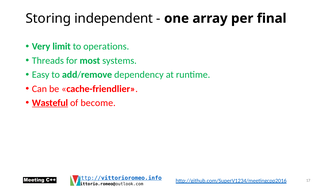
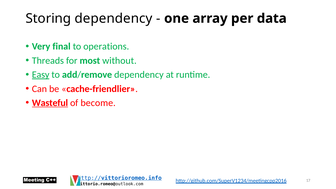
Storing independent: independent -> dependency
final: final -> data
limit: limit -> final
systems: systems -> without
Easy underline: none -> present
